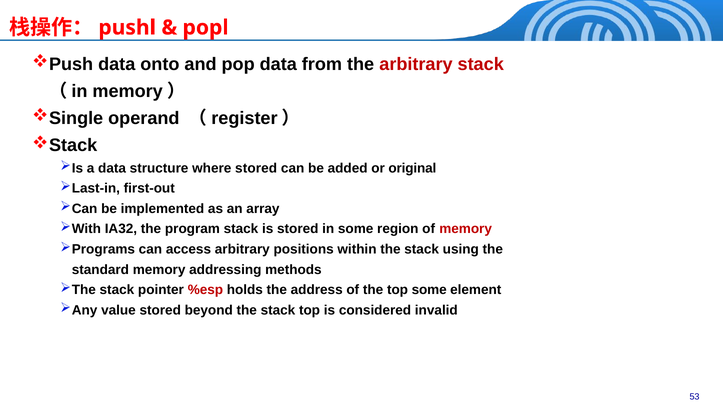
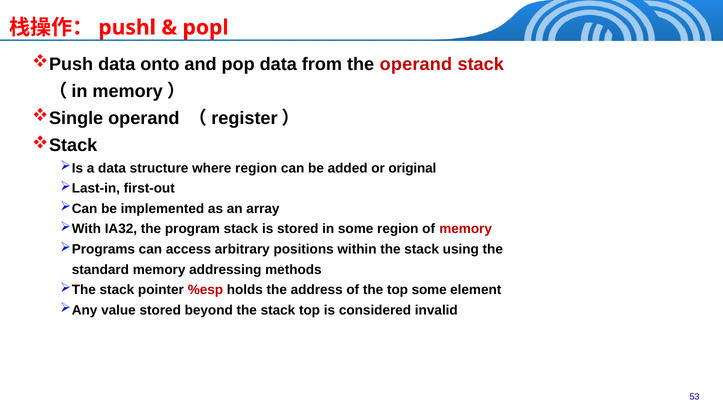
the arbitrary: arbitrary -> operand
where stored: stored -> region
